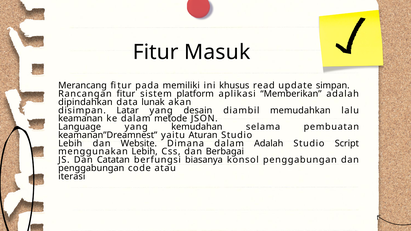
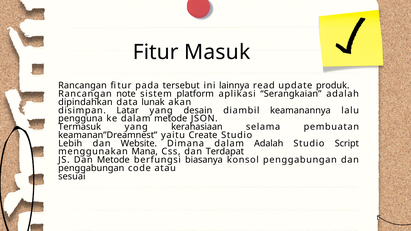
Merancang at (83, 86): Merancang -> Rancangan
memiliki: memiliki -> tersebut
khusus: khusus -> lainnya
simpan: simpan -> produk
Rancangan fitur: fitur -> note
Memberikan: Memberikan -> Serangkaian
memudahkan: memudahkan -> keamanannya
keamanan: keamanan -> pengguna
Language: Language -> Termasuk
kemudahan: kemudahan -> kerahasiaan
Aturan: Aturan -> Create
menggunakan Lebih: Lebih -> Mana
Berbagai: Berbagai -> Terdapat
Dan Catatan: Catatan -> Metode
iterasi: iterasi -> sesuai
